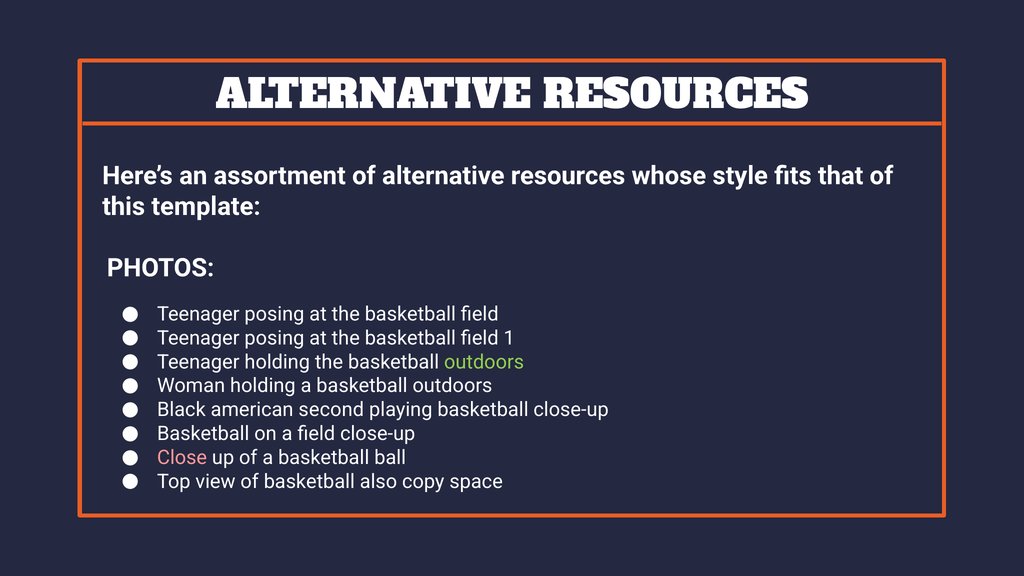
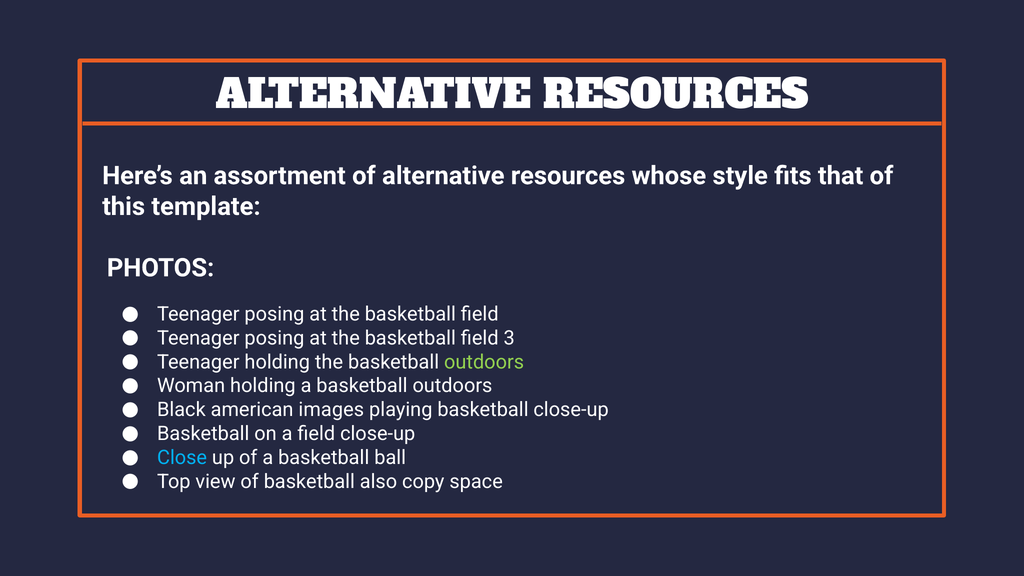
1: 1 -> 3
second: second -> images
Close colour: pink -> light blue
